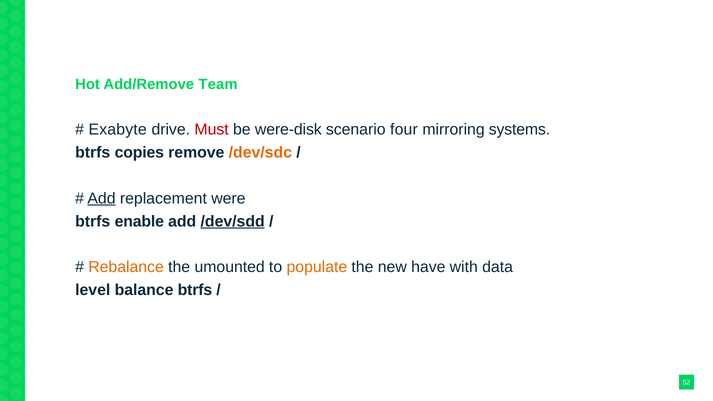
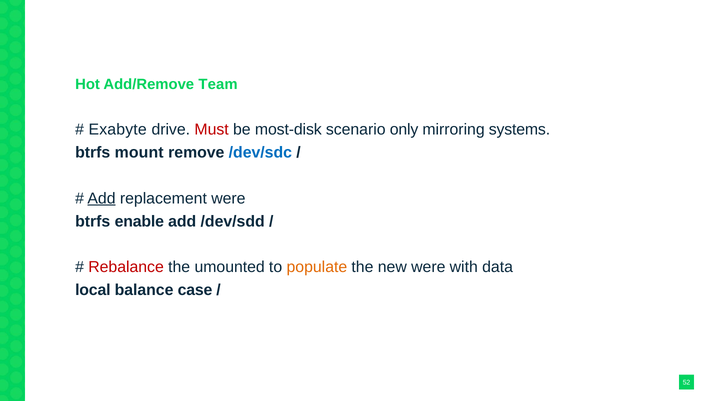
were-disk: were-disk -> most-disk
four: four -> only
copies: copies -> mount
/dev/sdc colour: orange -> blue
/dev/sdd underline: present -> none
Rebalance colour: orange -> red
new have: have -> were
level: level -> local
balance btrfs: btrfs -> case
